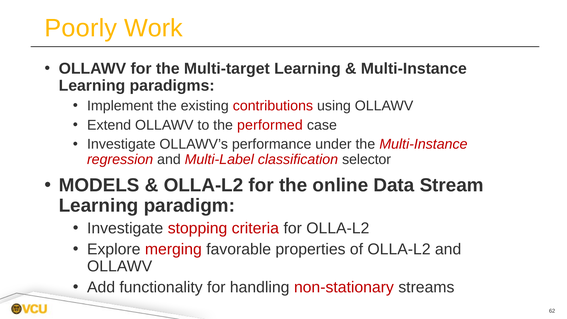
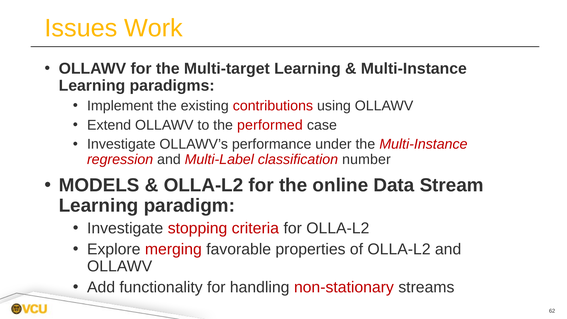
Poorly: Poorly -> Issues
selector: selector -> number
